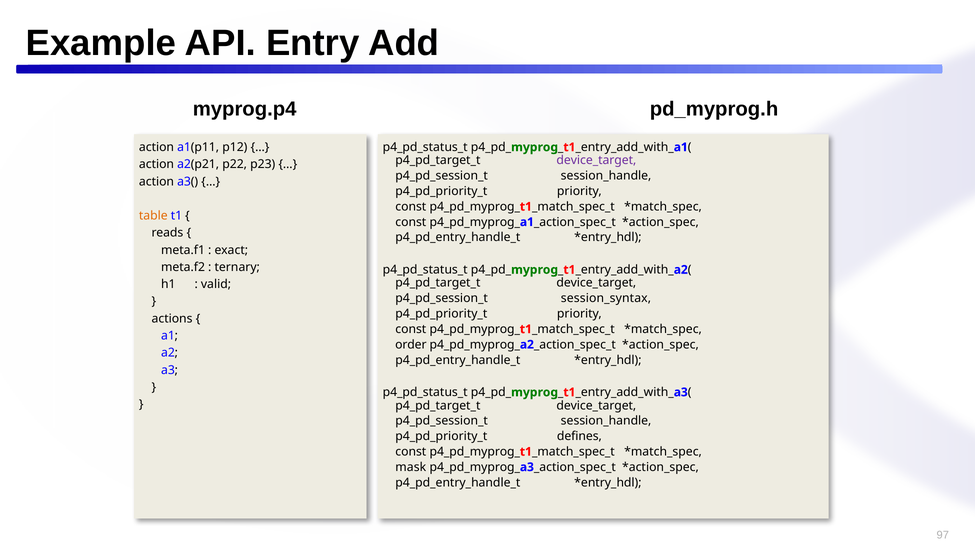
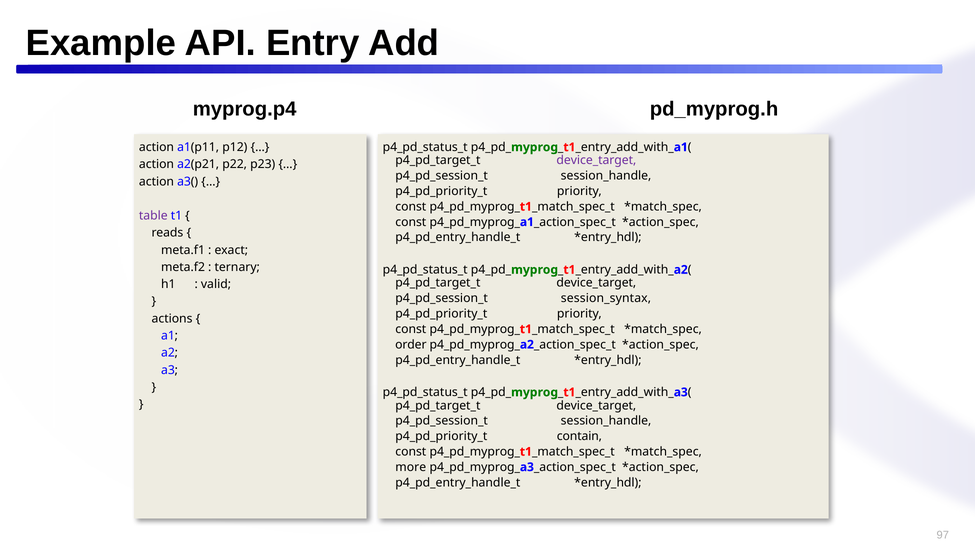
table colour: orange -> purple
defines: defines -> contain
mask: mask -> more
